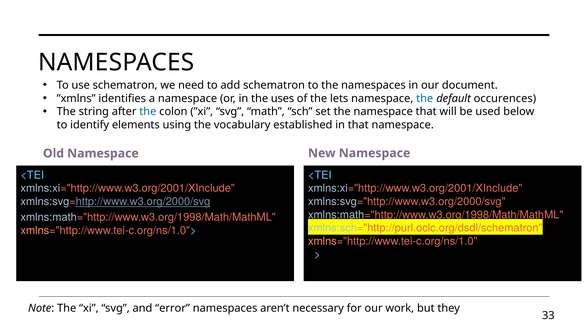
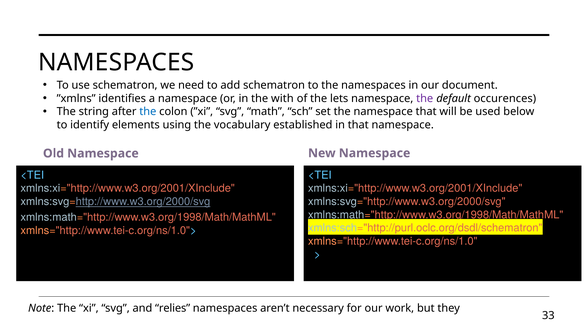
uses: uses -> with
the at (425, 98) colour: blue -> purple
error: error -> relies
